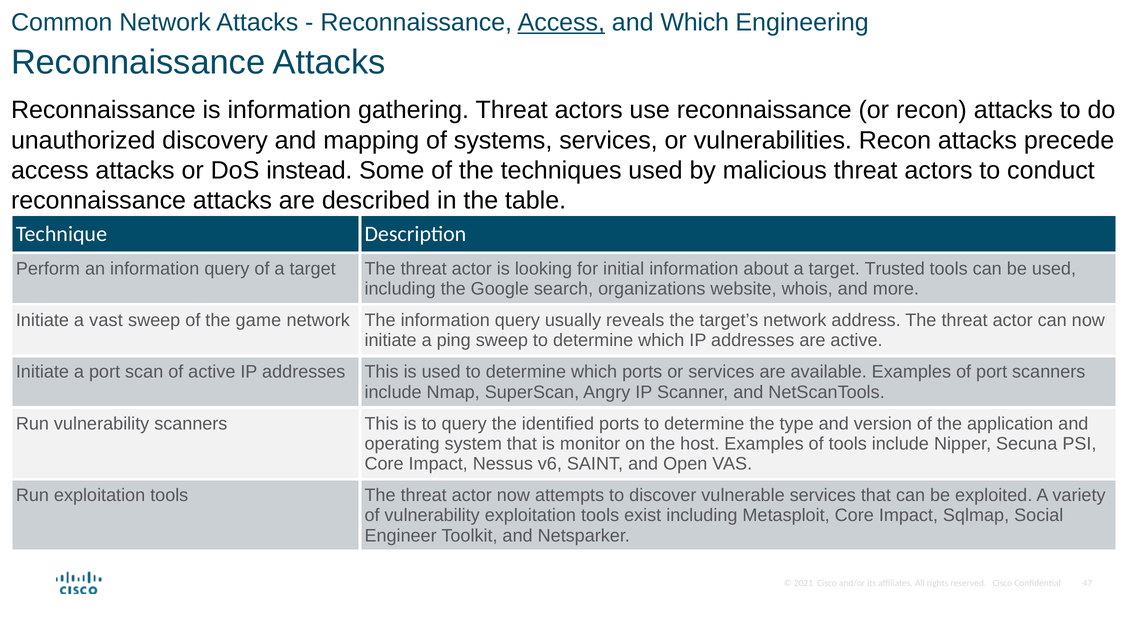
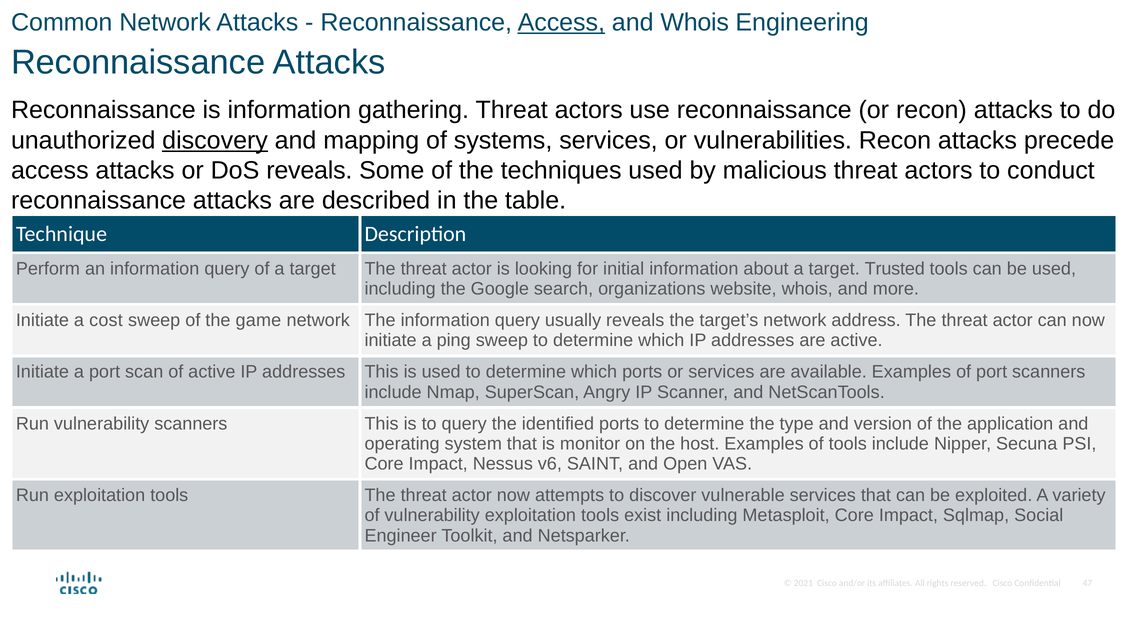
and Which: Which -> Whois
discovery underline: none -> present
DoS instead: instead -> reveals
vast: vast -> cost
